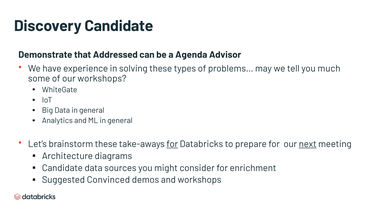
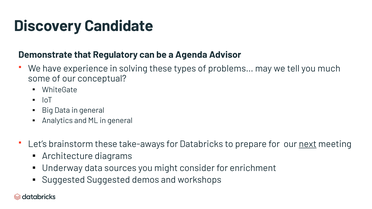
Addressed: Addressed -> Regulatory
our workshops: workshops -> conceptual
for at (172, 144) underline: present -> none
Candidate at (62, 168): Candidate -> Underway
Suggested Convinced: Convinced -> Suggested
